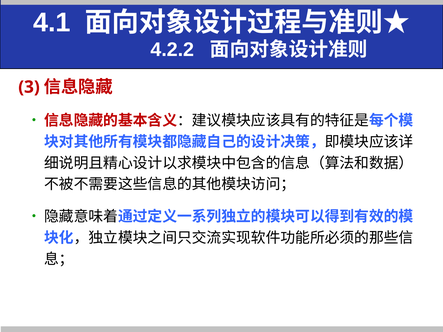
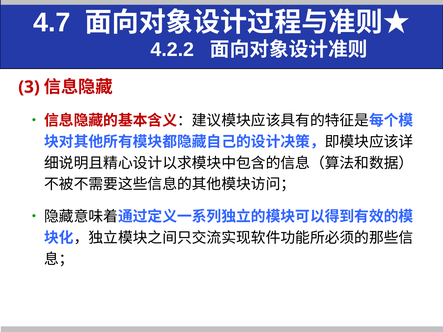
4.1: 4.1 -> 4.7
